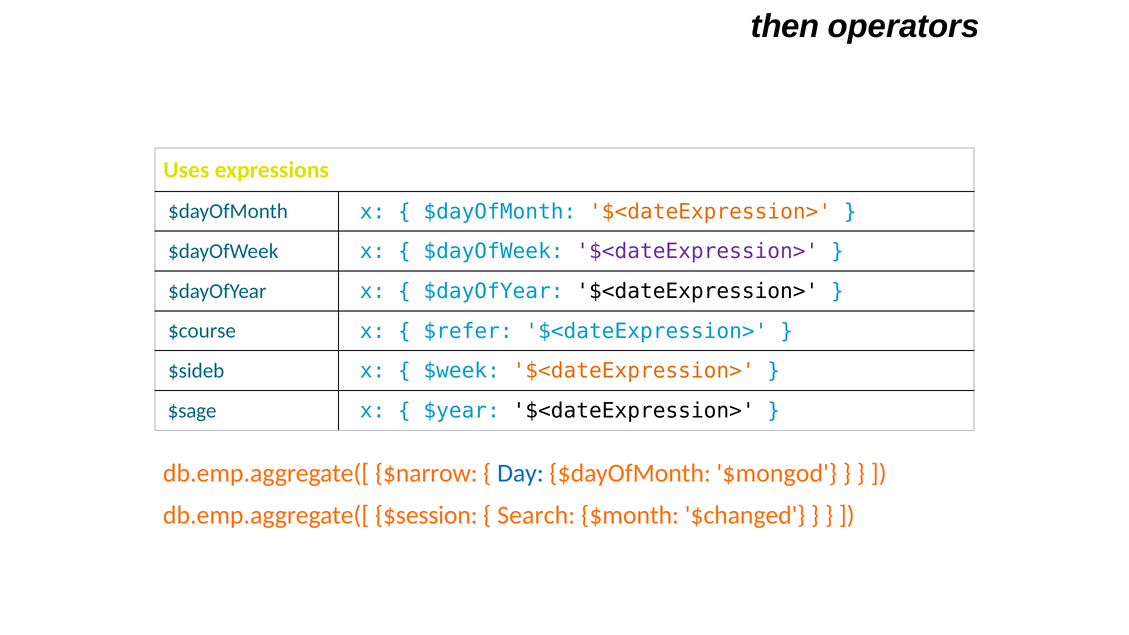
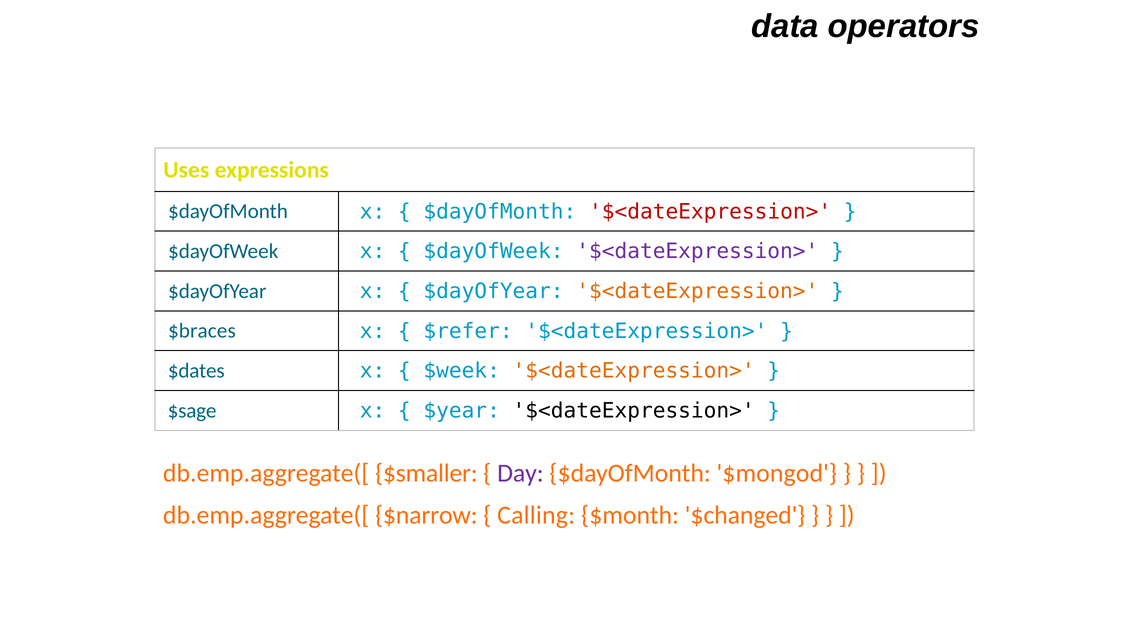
then: then -> data
$<dateExpression> at (710, 212) colour: orange -> red
$<dateExpression> at (697, 291) colour: black -> orange
$course: $course -> $braces
$sideb: $sideb -> $dates
$narrow: $narrow -> $smaller
Day colour: blue -> purple
$session: $session -> $narrow
Search: Search -> Calling
